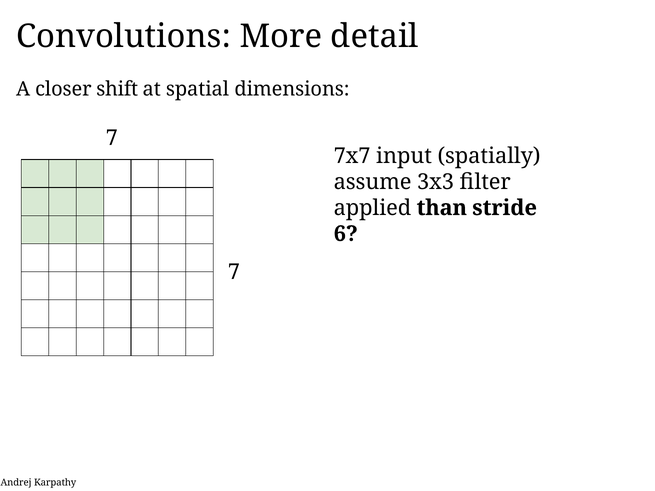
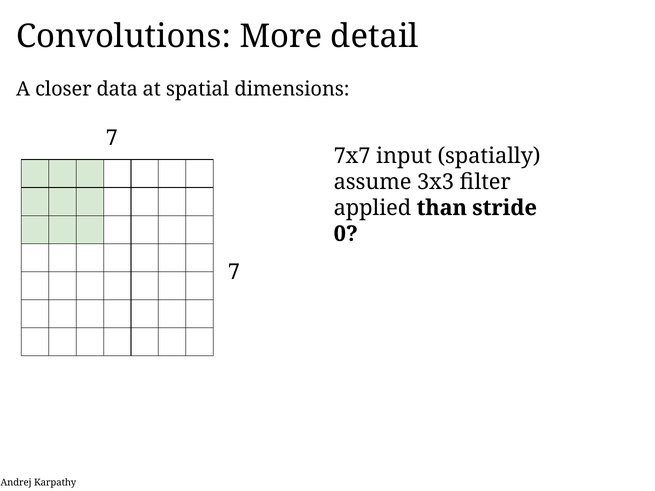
shift: shift -> data
6: 6 -> 0
